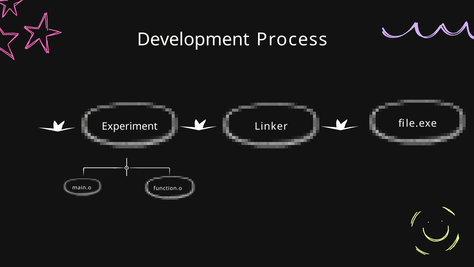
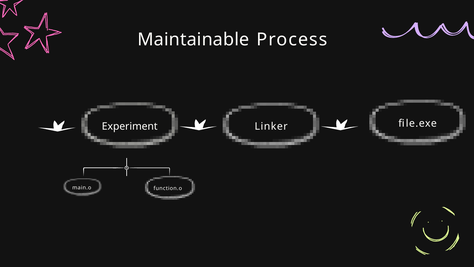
Development: Development -> Maintainable
